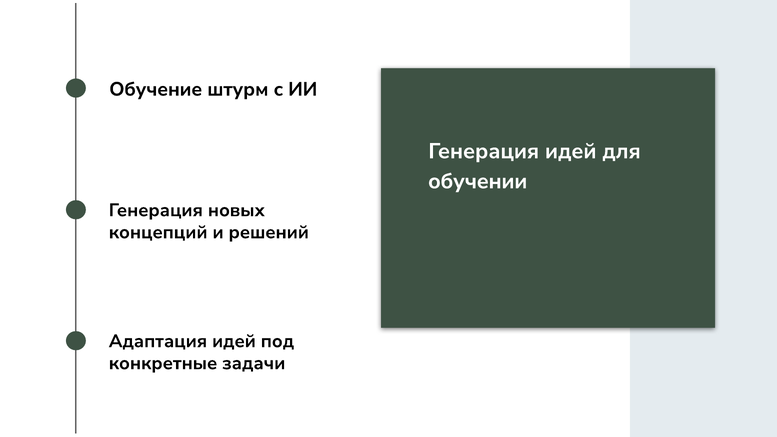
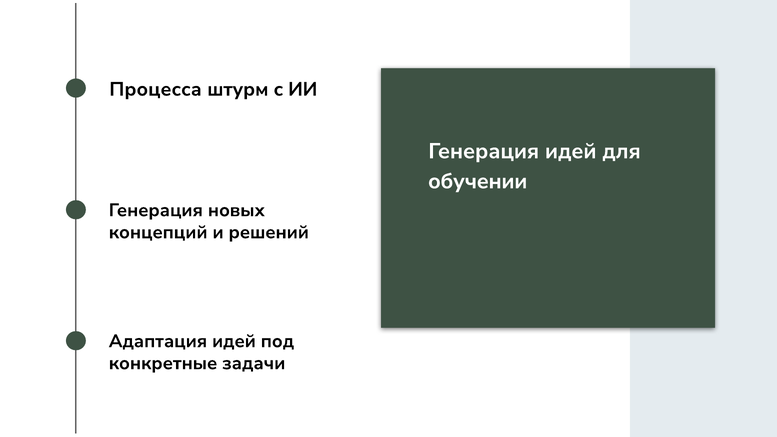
Обучение: Обучение -> Процесса
